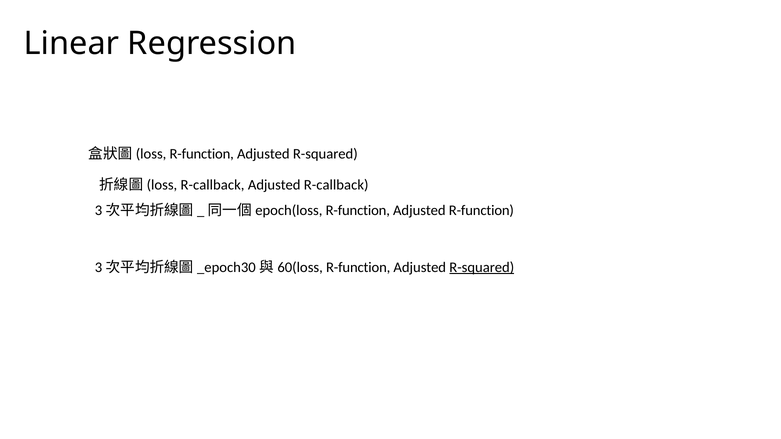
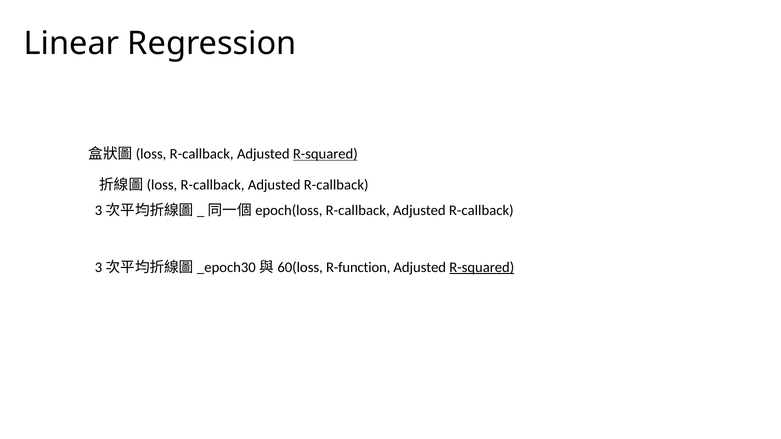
R-function at (202, 154): R-function -> R-callback
R-squared at (325, 154) underline: none -> present
R-function at (358, 211): R-function -> R-callback
R-function at (481, 211): R-function -> R-callback
